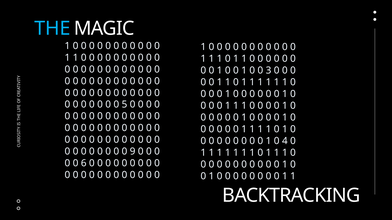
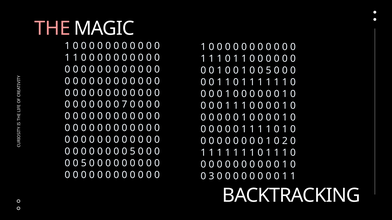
THE colour: light blue -> pink
1 0 0 3: 3 -> 5
5: 5 -> 7
4: 4 -> 2
9 at (133, 152): 9 -> 5
6 at (84, 164): 6 -> 5
1 at (211, 176): 1 -> 3
